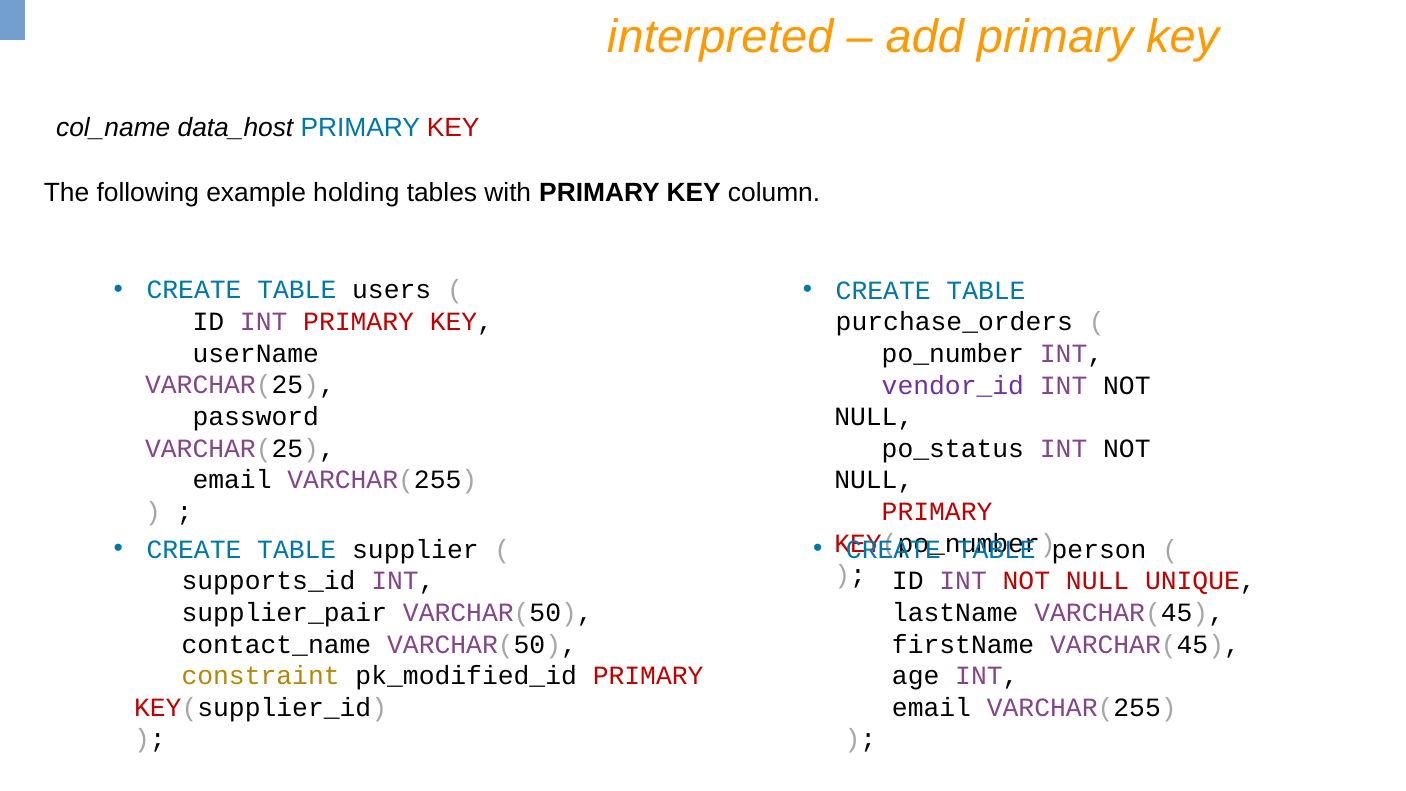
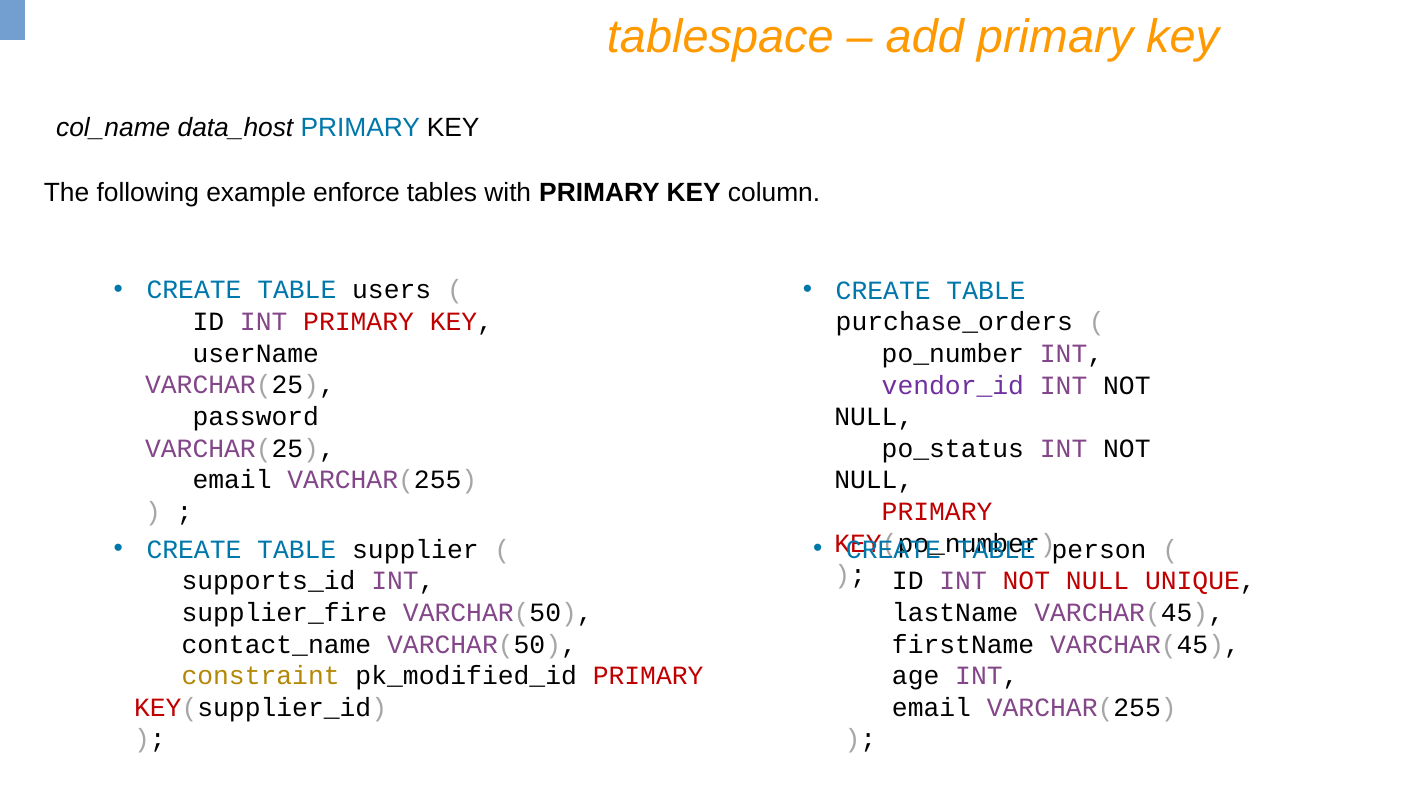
interpreted: interpreted -> tablespace
KEY at (453, 128) colour: red -> black
holding: holding -> enforce
supplier_pair: supplier_pair -> supplier_fire
